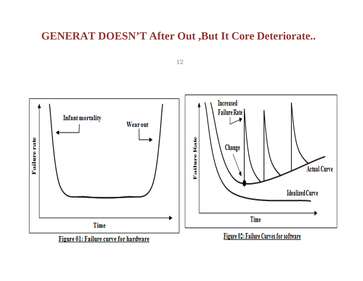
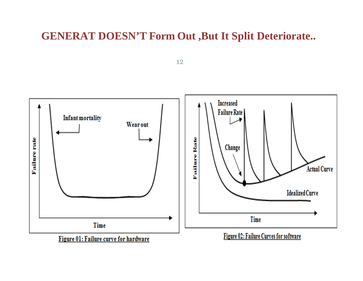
After: After -> Form
Core: Core -> Split
